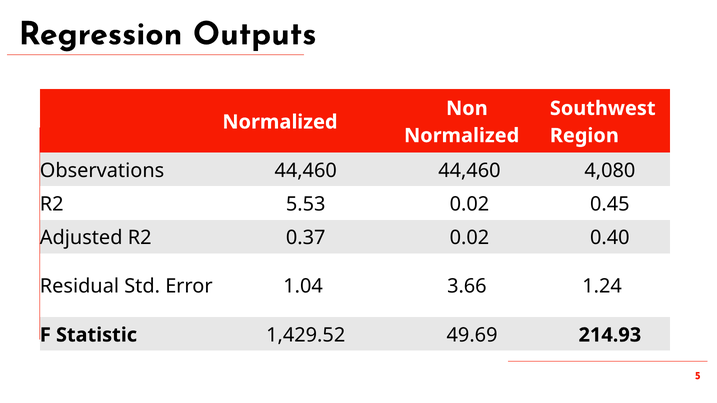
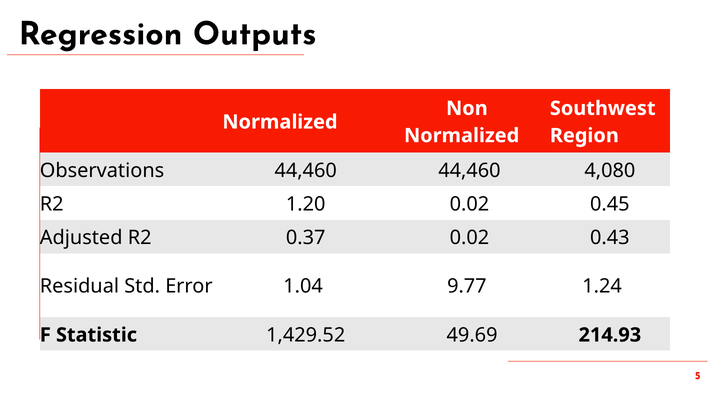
5.53: 5.53 -> 1.20
0.40: 0.40 -> 0.43
3.66: 3.66 -> 9.77
